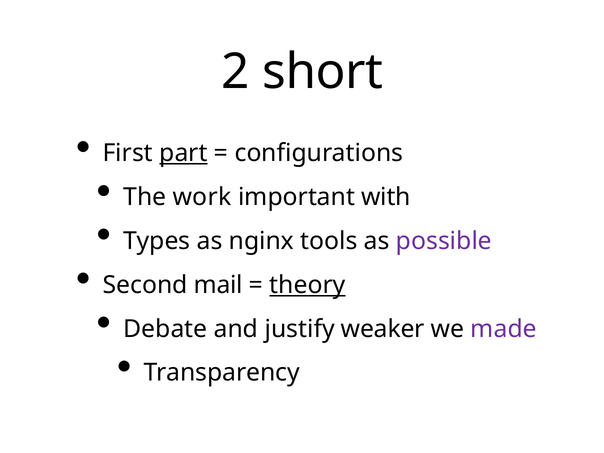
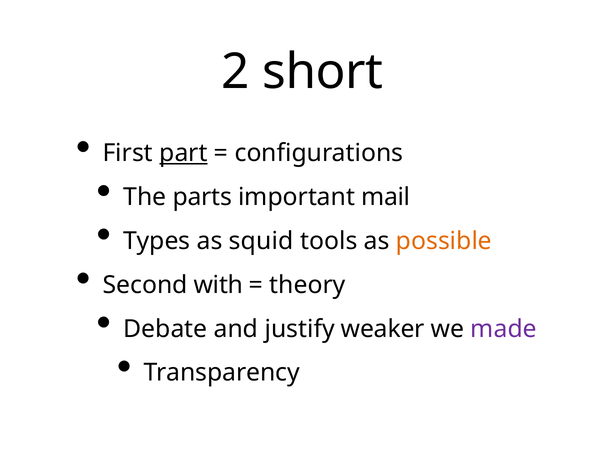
work: work -> parts
with: with -> mail
nginx: nginx -> squid
possible colour: purple -> orange
mail: mail -> with
theory underline: present -> none
